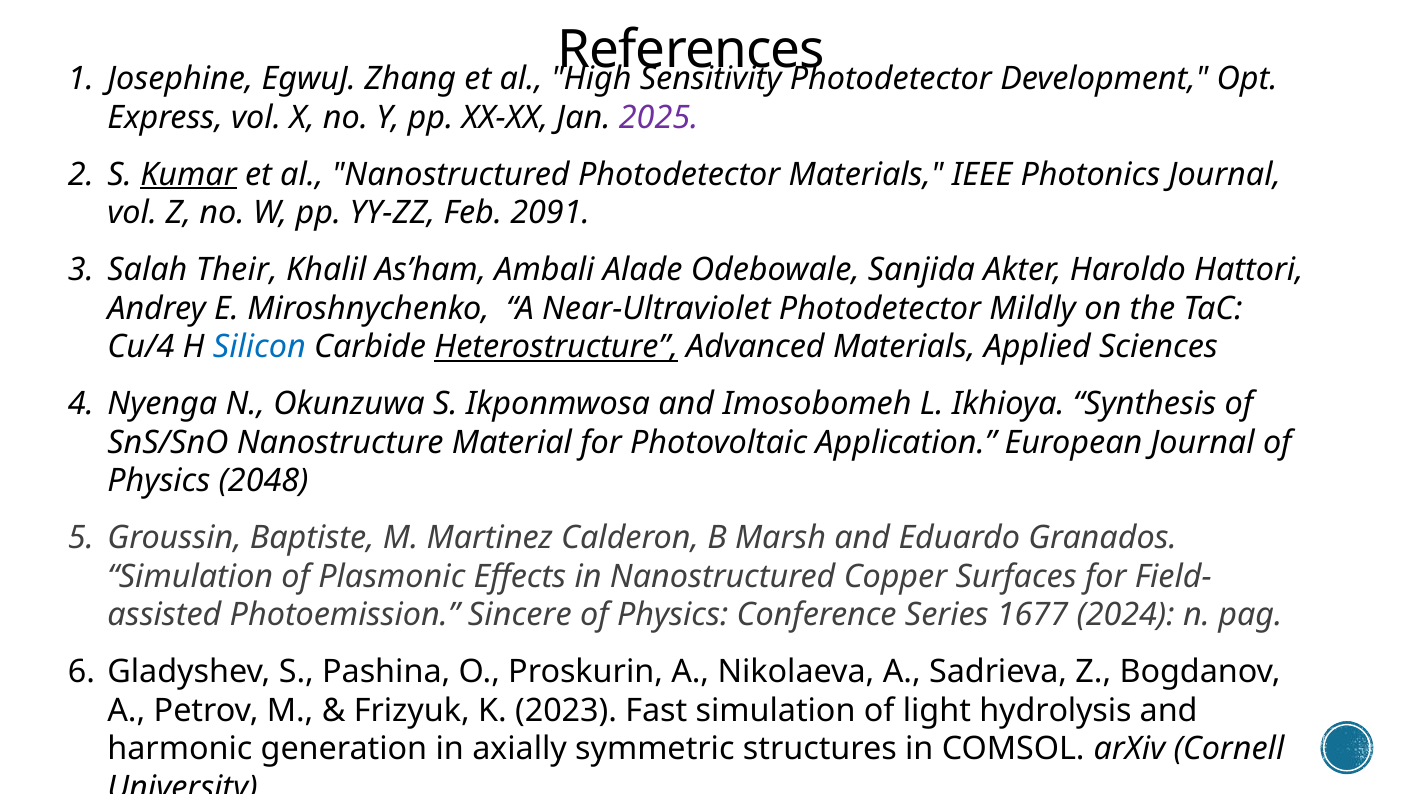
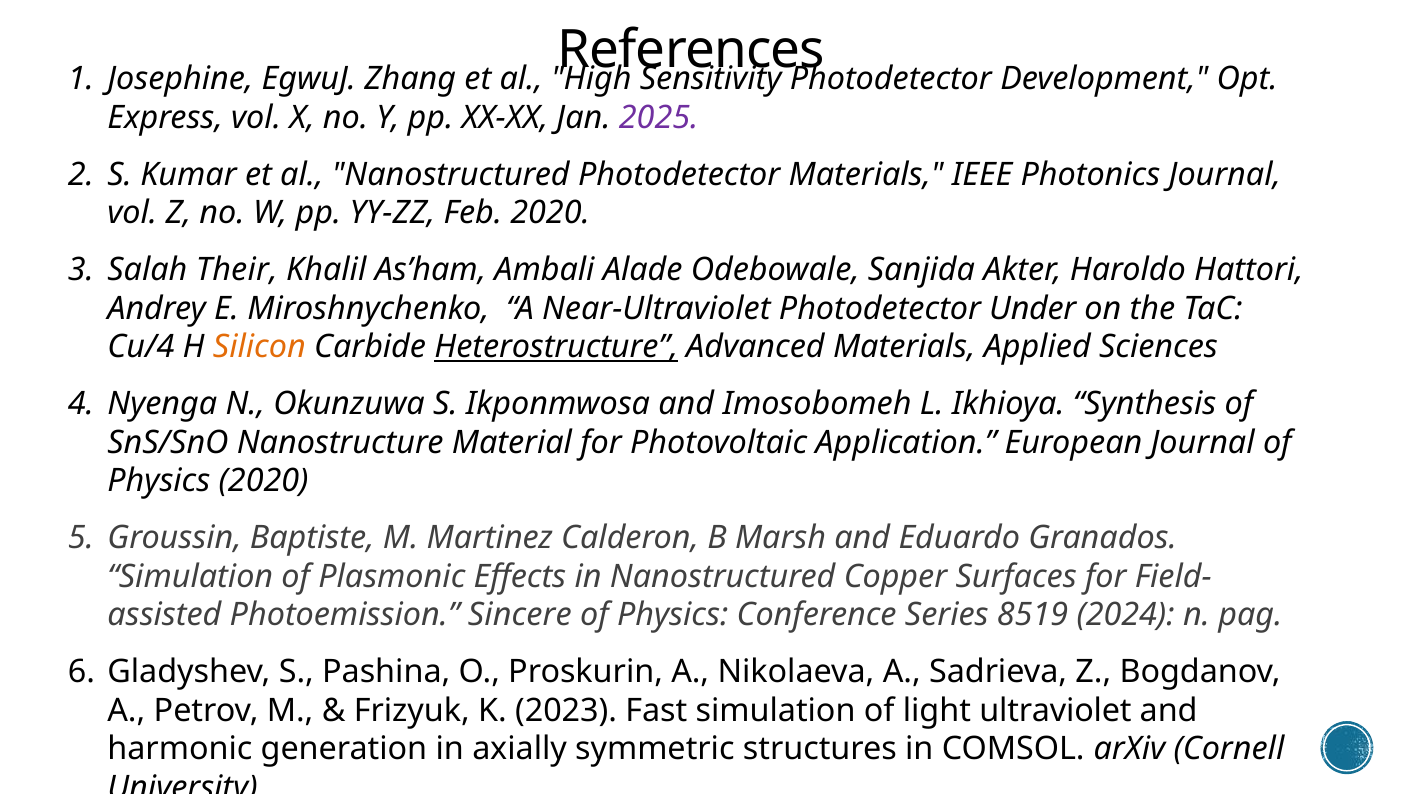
Kumar underline: present -> none
Feb 2091: 2091 -> 2020
Mildly: Mildly -> Under
Silicon colour: blue -> orange
Physics 2048: 2048 -> 2020
1677: 1677 -> 8519
hydrolysis: hydrolysis -> ultraviolet
